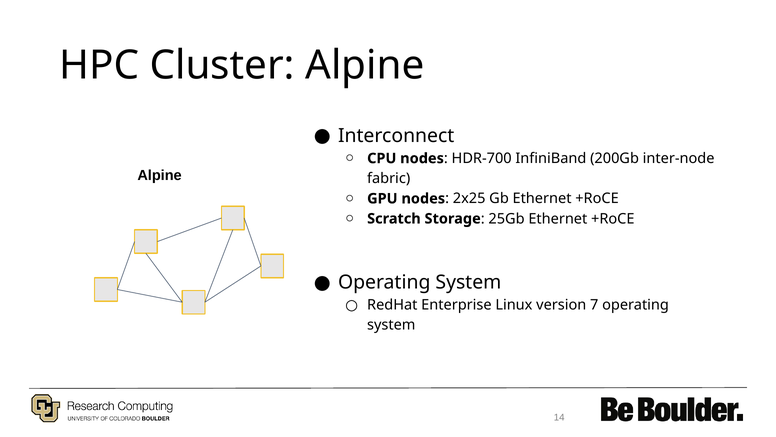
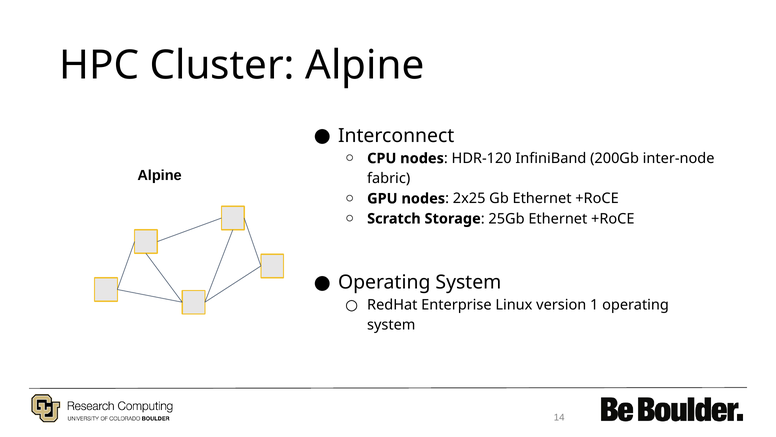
HDR-700: HDR-700 -> HDR-120
7: 7 -> 1
